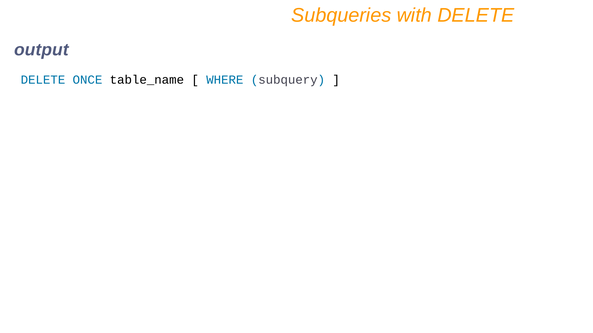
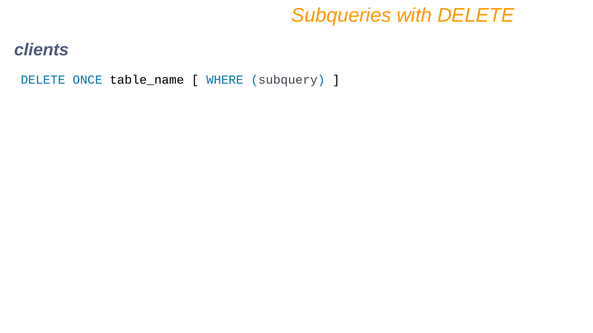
output: output -> clients
